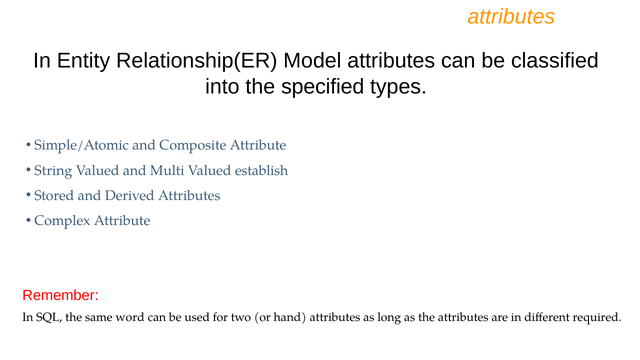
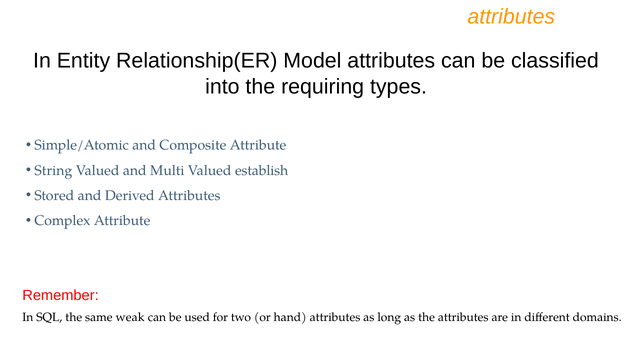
specified: specified -> requiring
word: word -> weak
required: required -> domains
